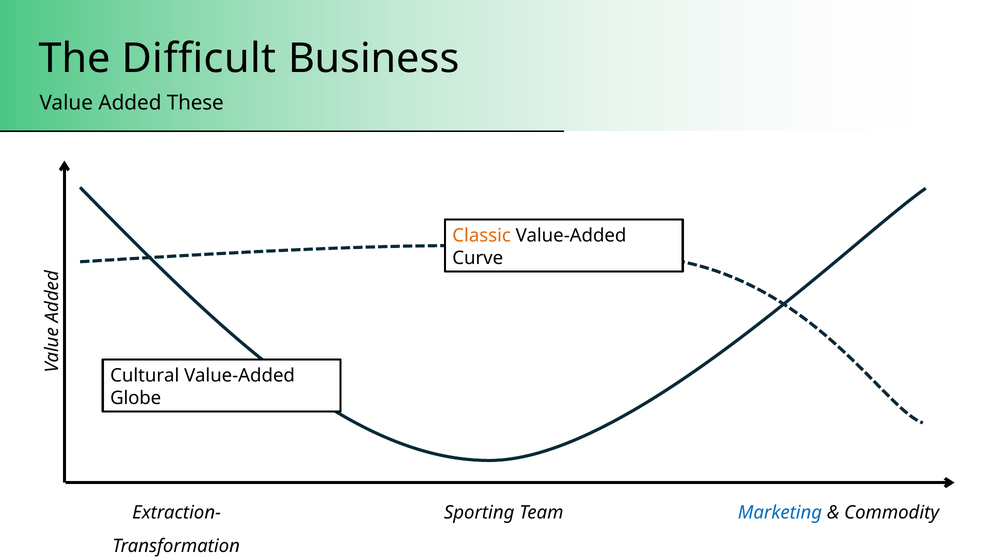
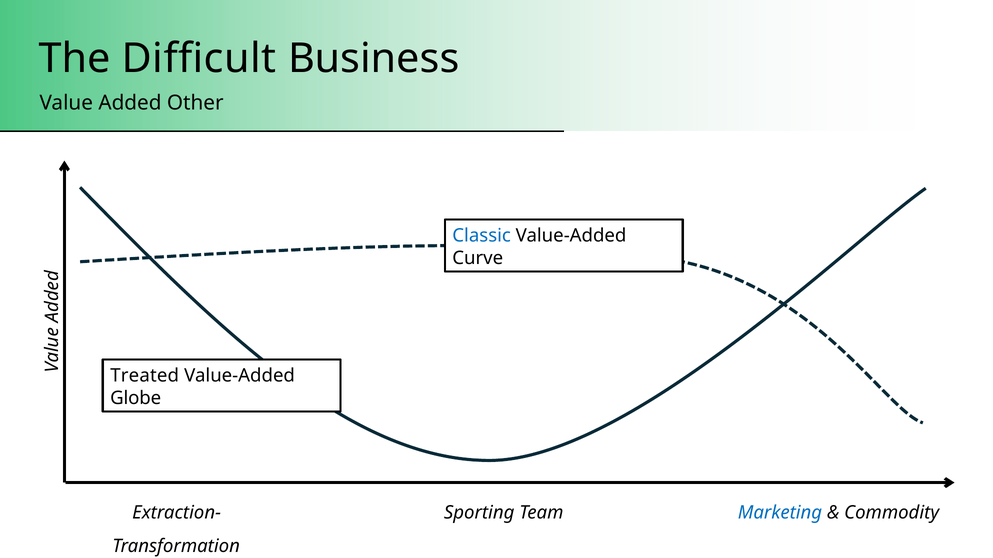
These: These -> Other
Classic colour: orange -> blue
Cultural: Cultural -> Treated
